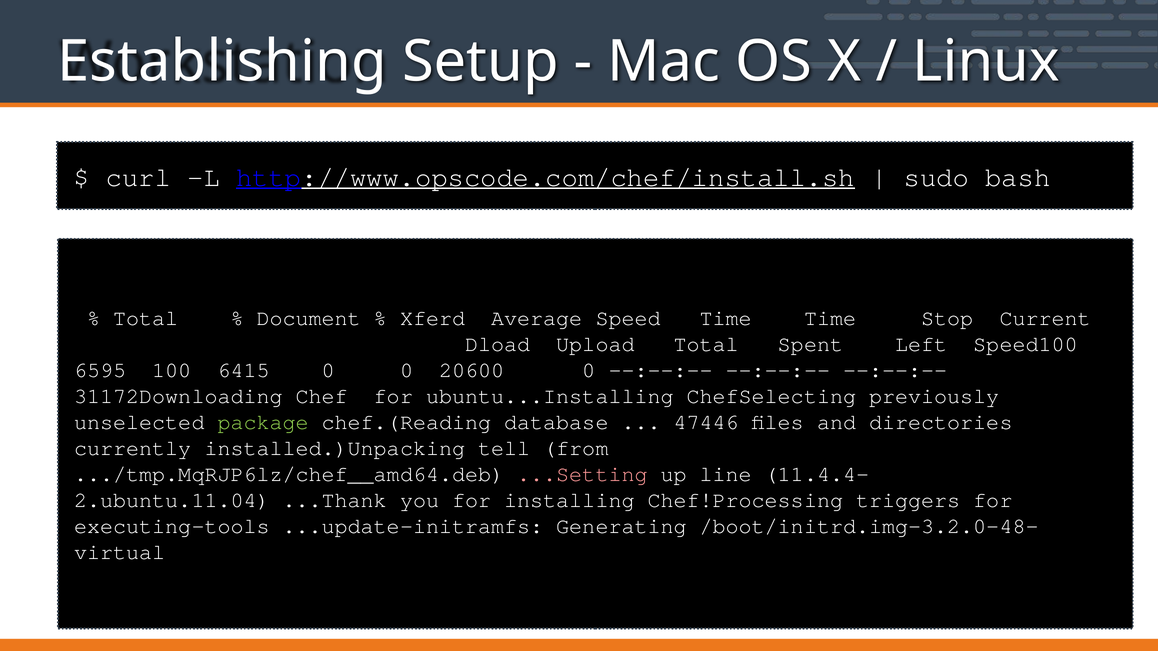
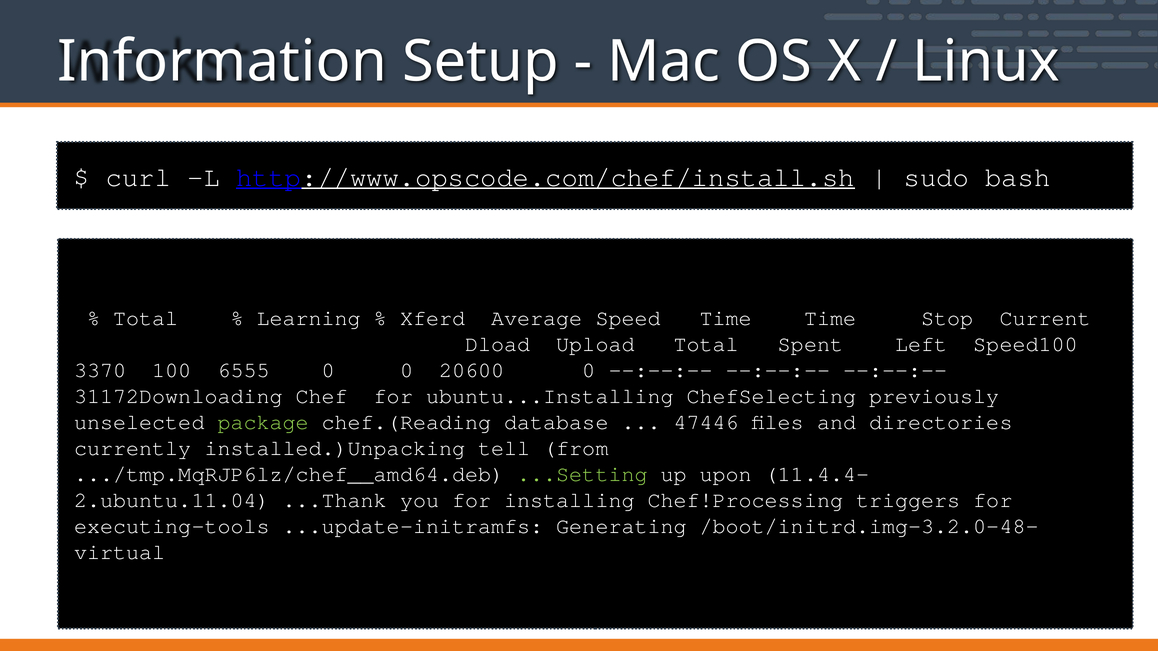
Establishing: Establishing -> Information
Document: Document -> Learning
6595: 6595 -> 3370
6415: 6415 -> 6555
...Setting colour: pink -> light green
line: line -> upon
